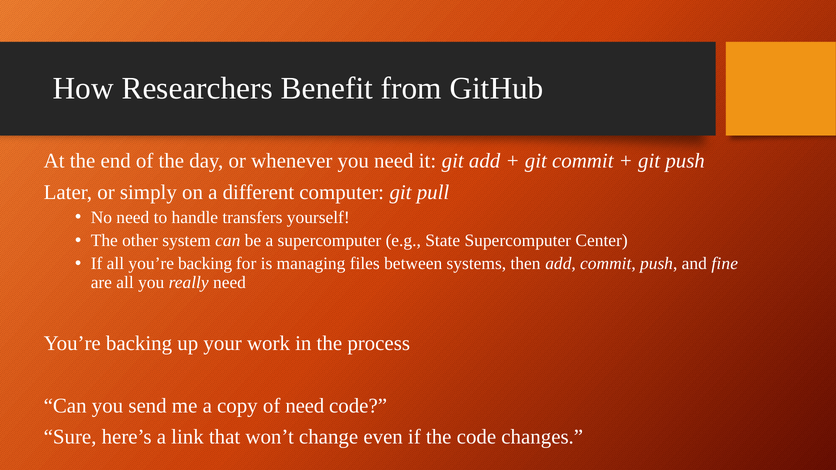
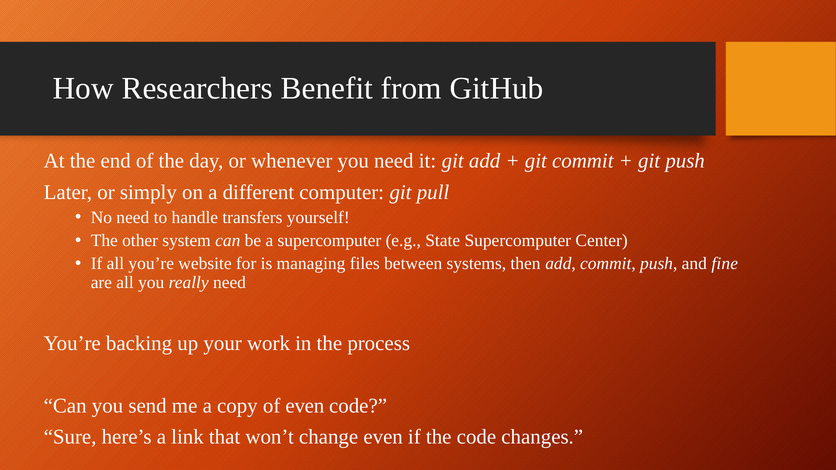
all you’re backing: backing -> website
of need: need -> even
